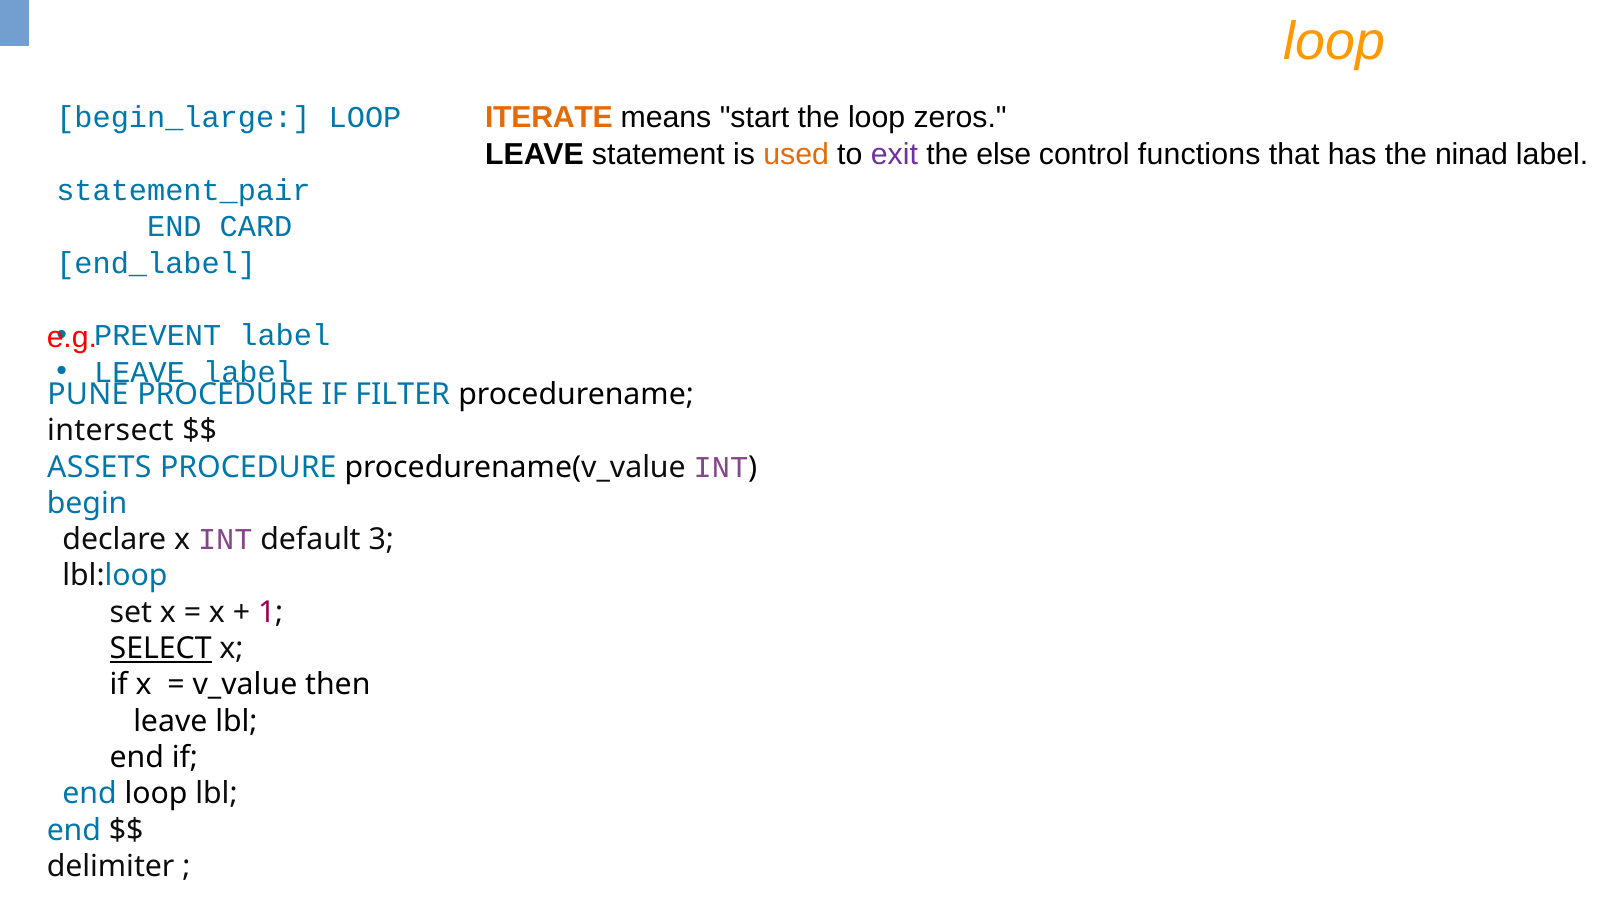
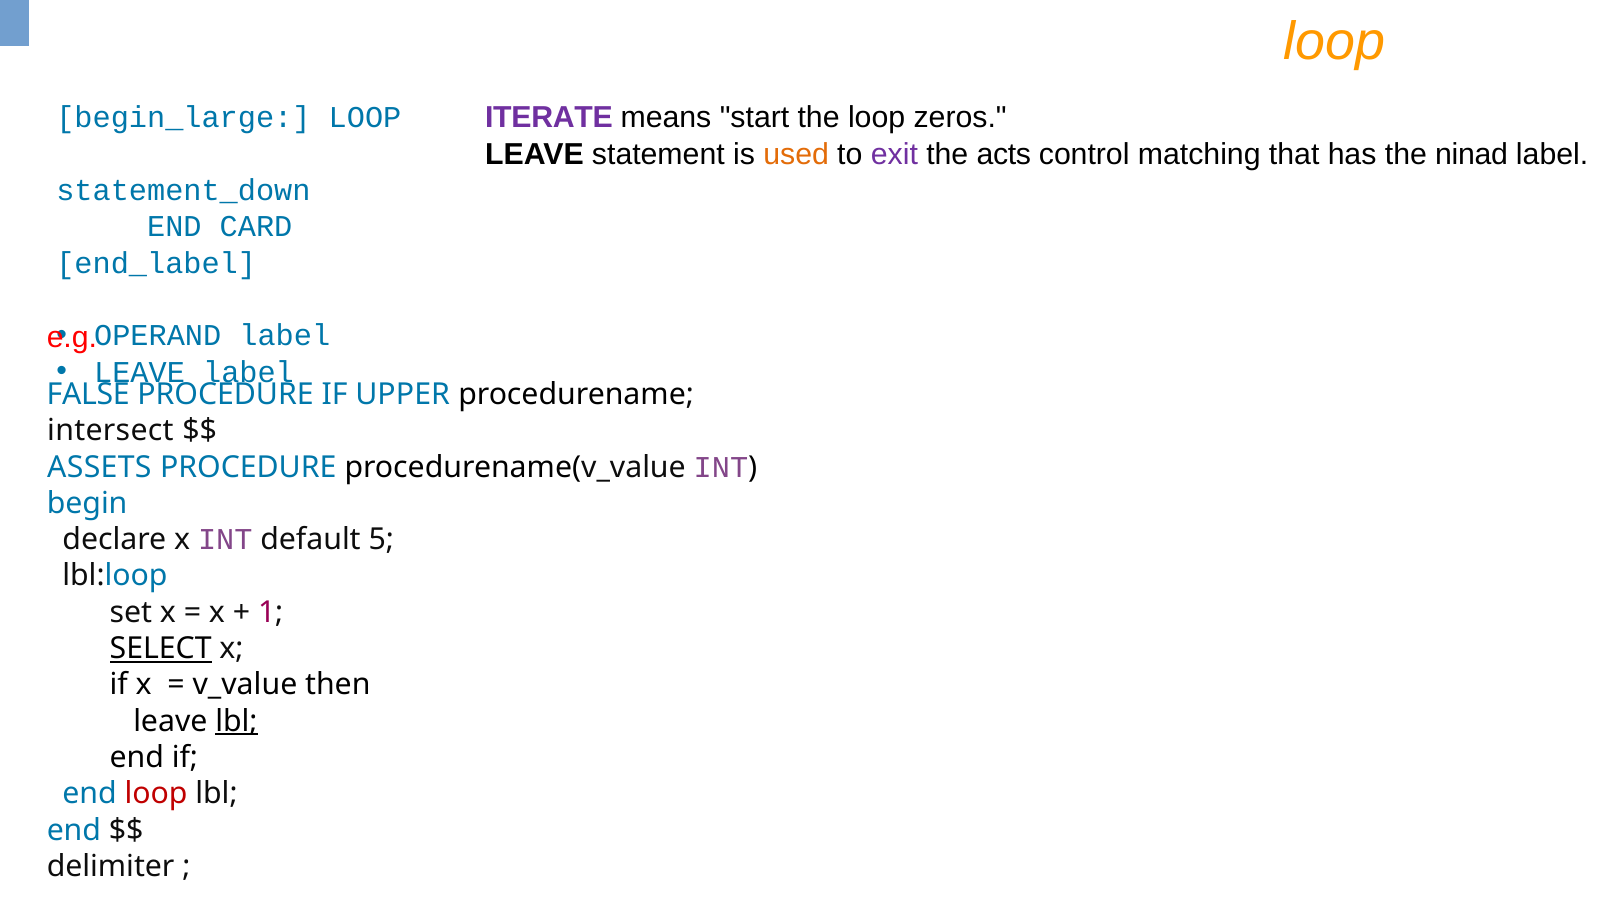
ITERATE colour: orange -> purple
else: else -> acts
functions: functions -> matching
statement_pair: statement_pair -> statement_down
PREVENT: PREVENT -> OPERAND
PUNE: PUNE -> FALSE
FILTER: FILTER -> UPPER
3: 3 -> 5
lbl at (236, 721) underline: none -> present
loop at (156, 794) colour: black -> red
